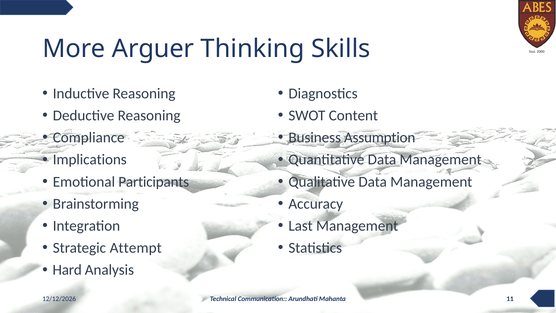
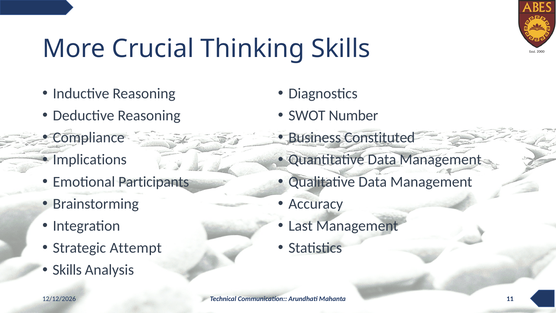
Arguer: Arguer -> Crucial
Content: Content -> Number
Assumption: Assumption -> Constituted
Hard at (67, 270): Hard -> Skills
